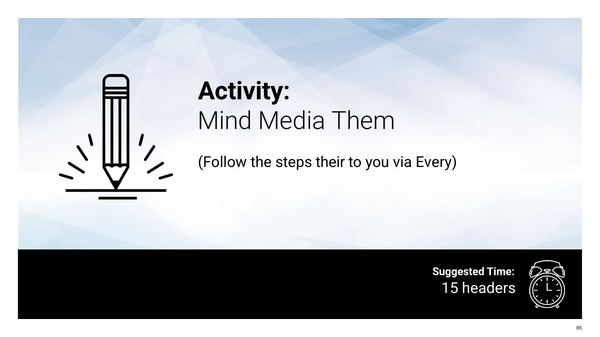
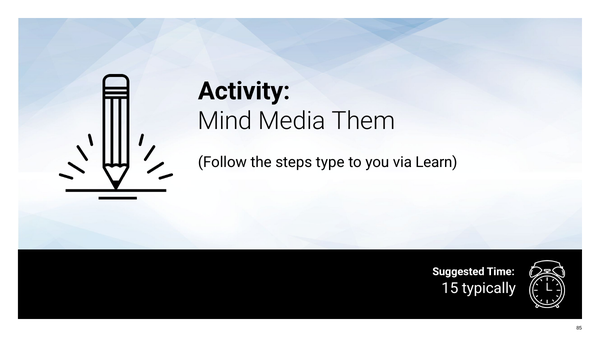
their: their -> type
Every: Every -> Learn
headers: headers -> typically
